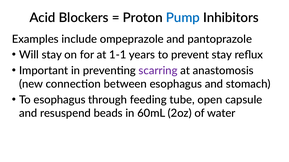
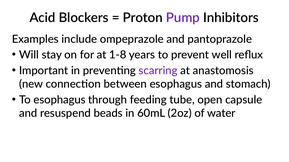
Pump colour: blue -> purple
1-1: 1-1 -> 1-8
prevent stay: stay -> well
